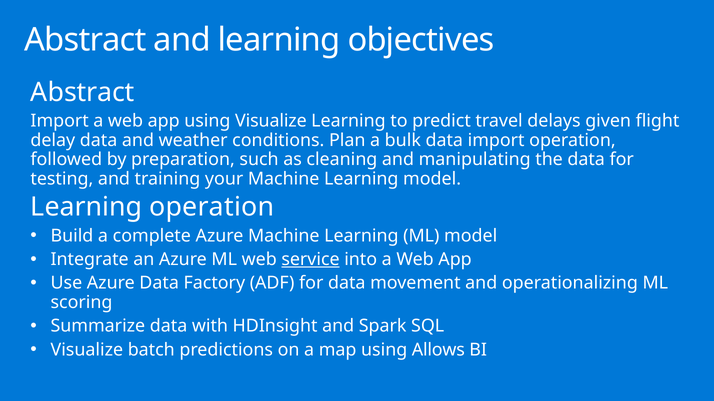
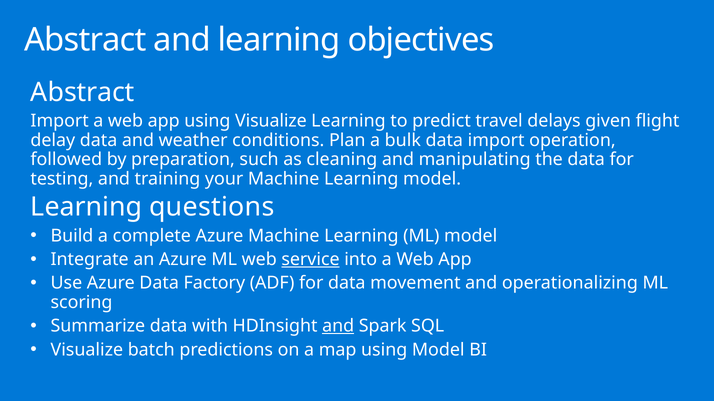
Learning operation: operation -> questions
and at (338, 327) underline: none -> present
using Allows: Allows -> Model
